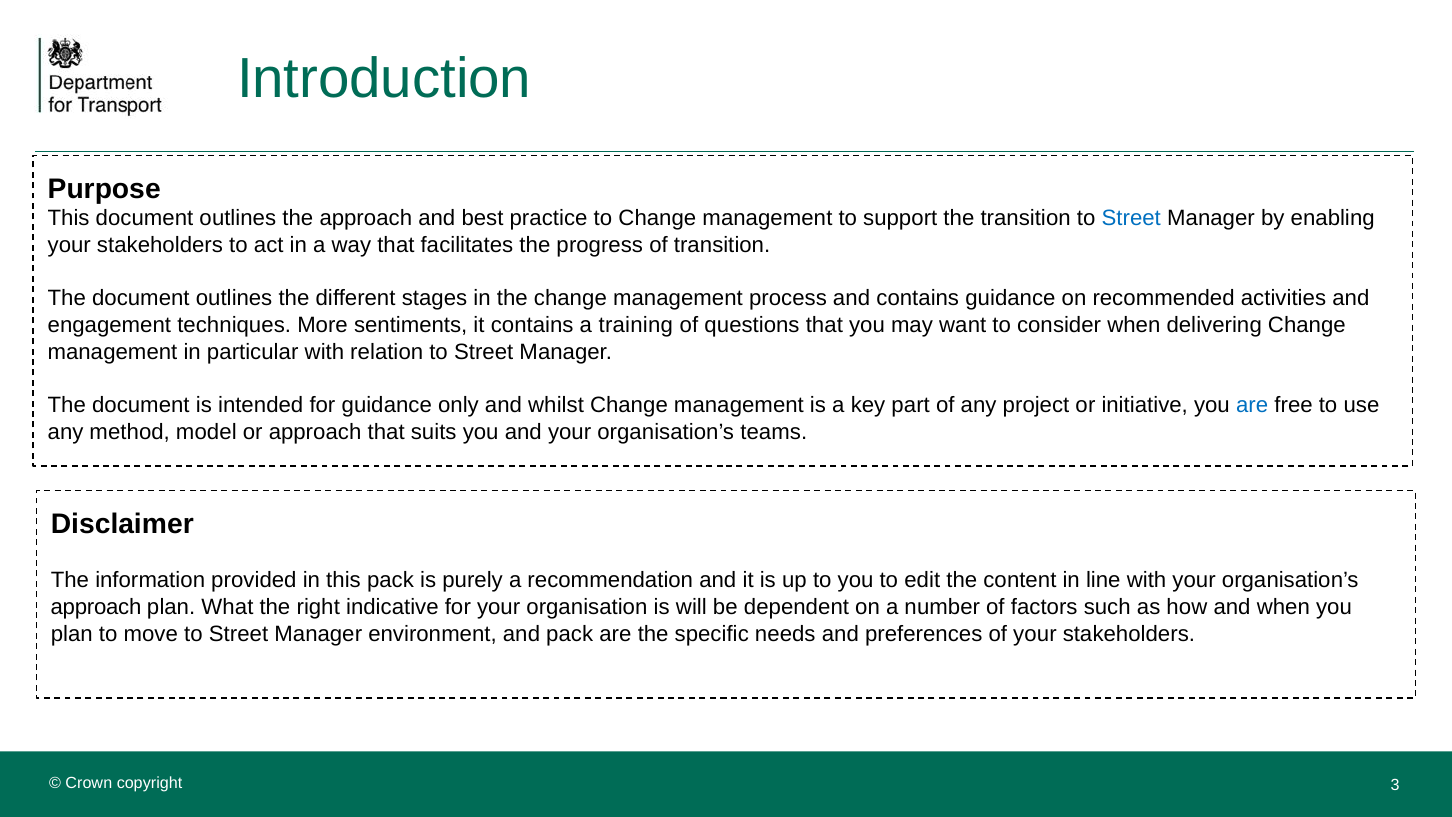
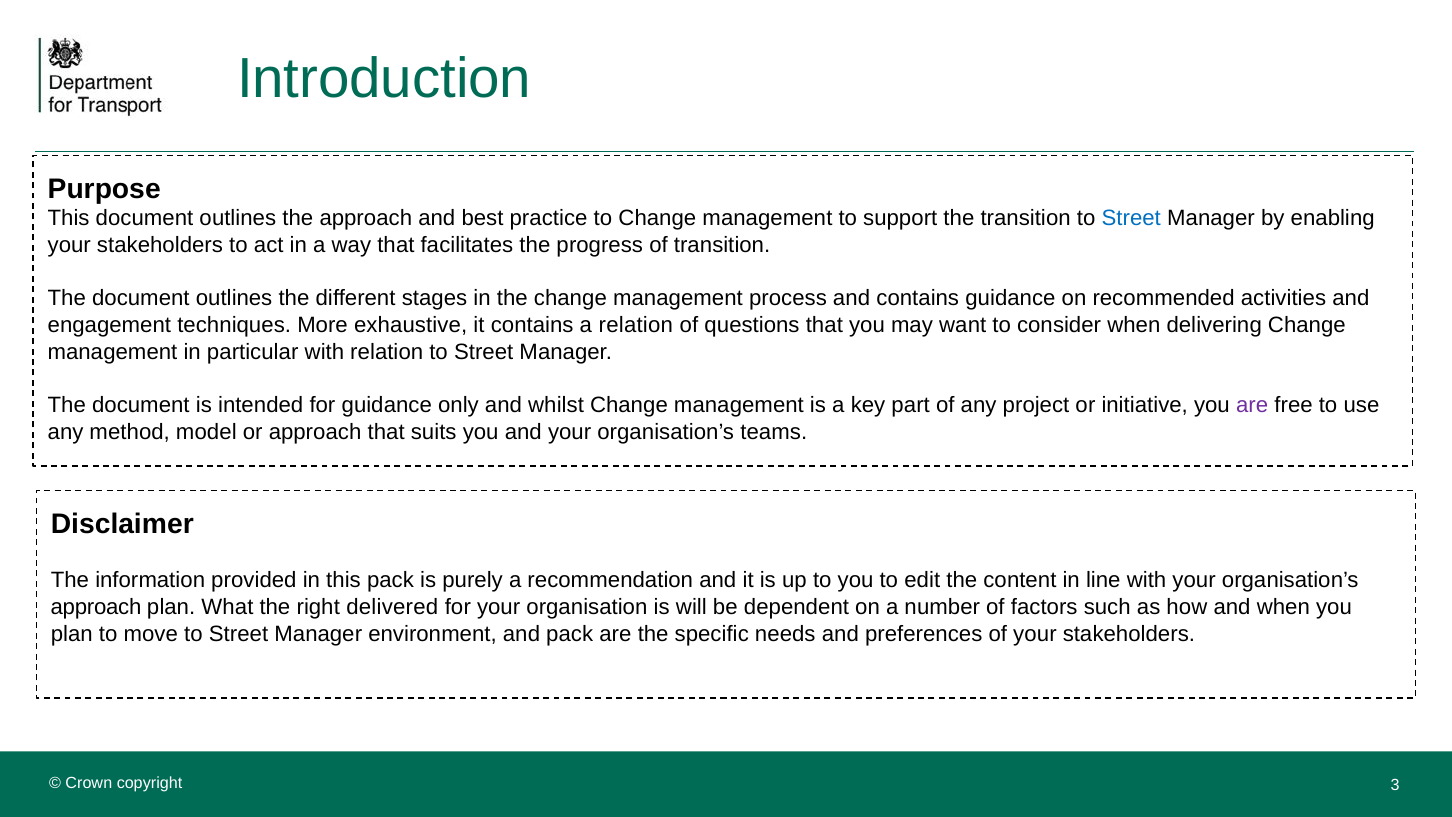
sentiments: sentiments -> exhaustive
a training: training -> relation
are at (1252, 405) colour: blue -> purple
indicative: indicative -> delivered
